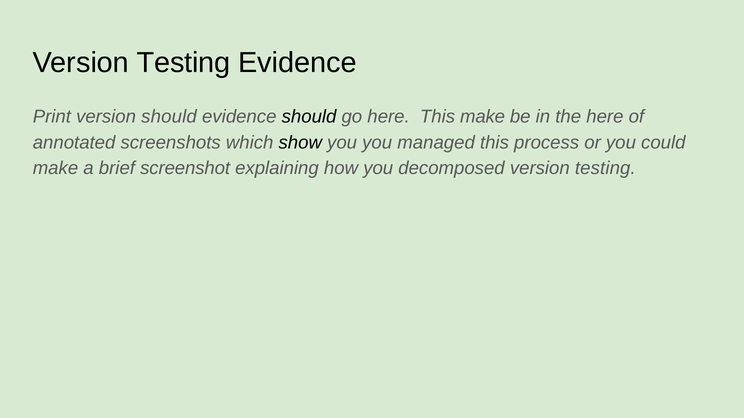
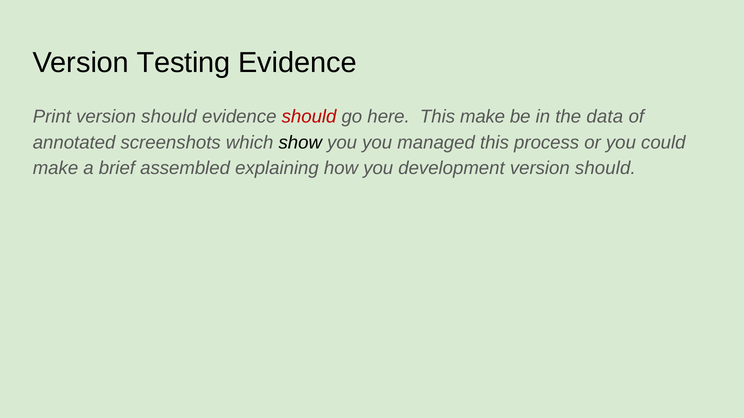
should at (309, 117) colour: black -> red
the here: here -> data
screenshot: screenshot -> assembled
decomposed: decomposed -> development
testing at (605, 168): testing -> should
